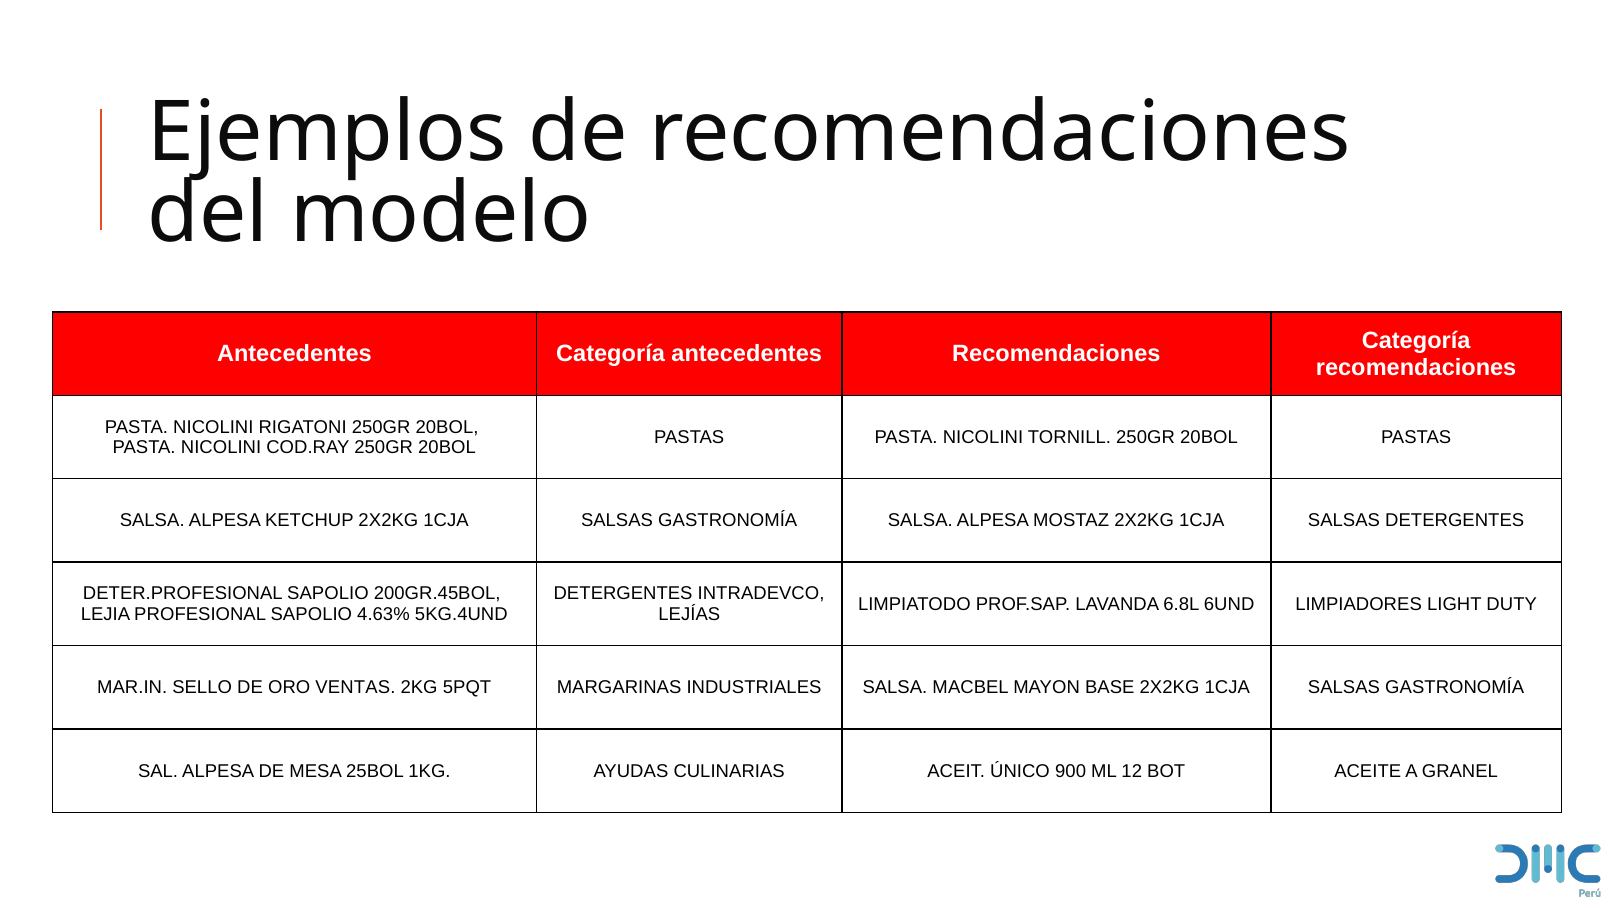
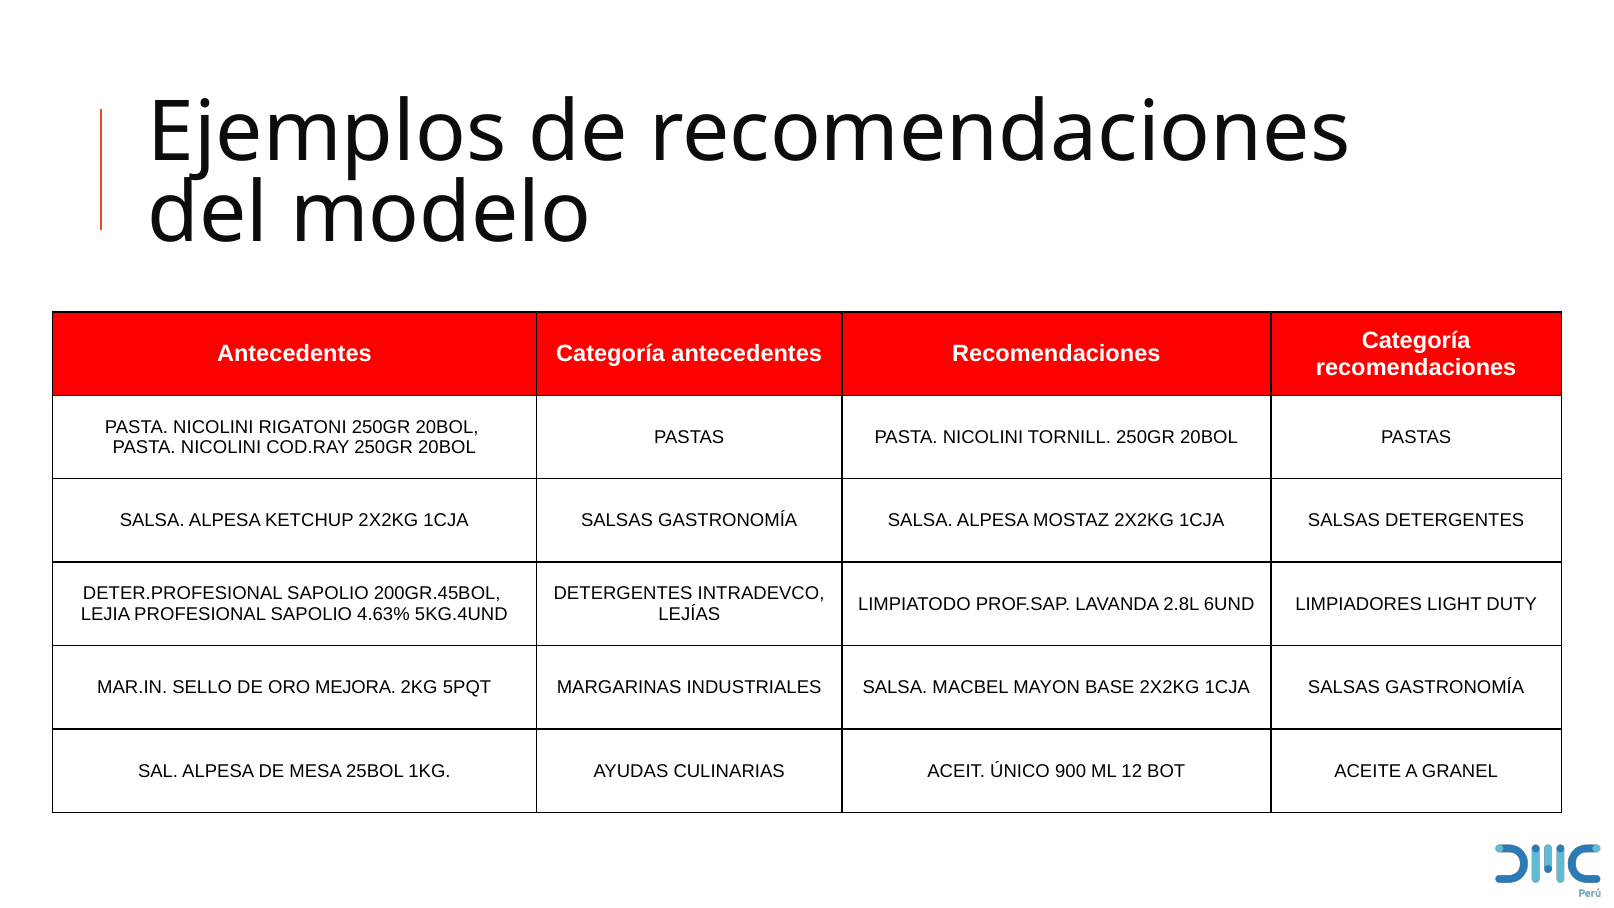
6.8L: 6.8L -> 2.8L
VENTAS: VENTAS -> MEJORA
